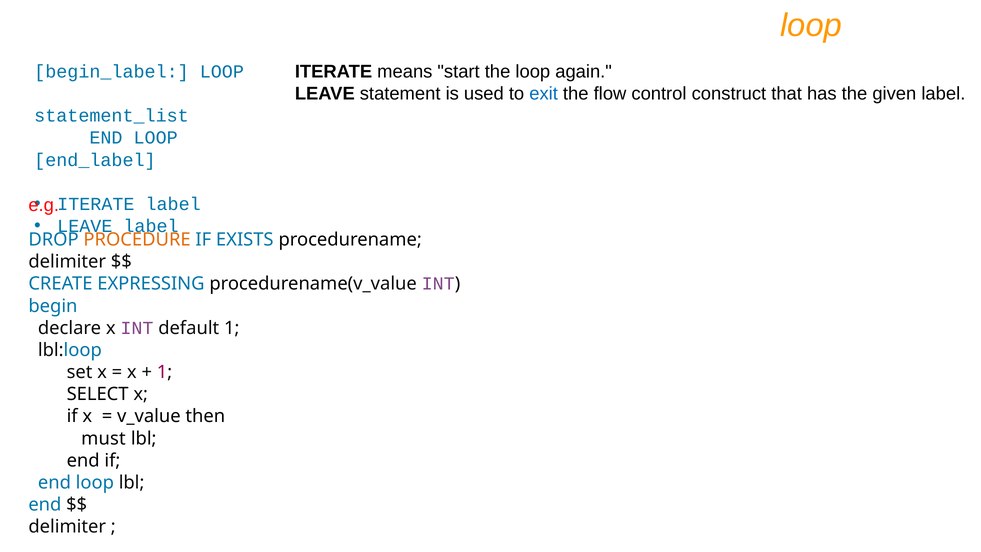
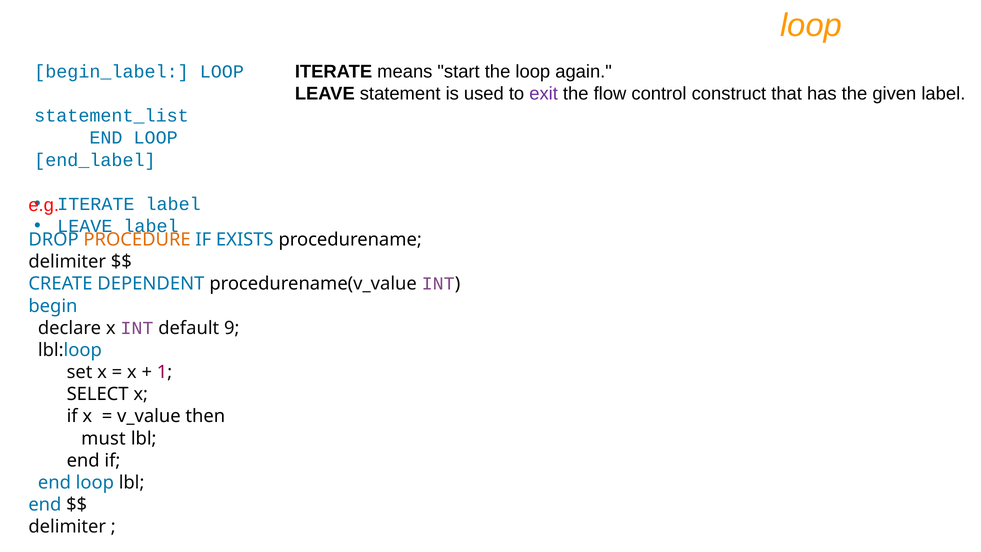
exit colour: blue -> purple
EXPRESSING: EXPRESSING -> DEPENDENT
default 1: 1 -> 9
